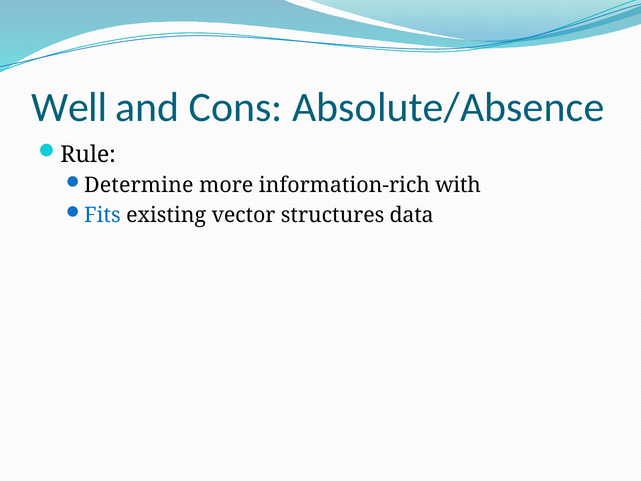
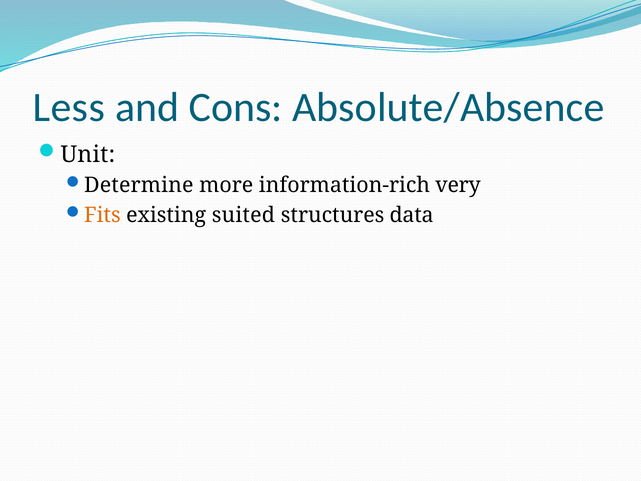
Well: Well -> Less
Rule: Rule -> Unit
with: with -> very
Fits colour: blue -> orange
vector: vector -> suited
